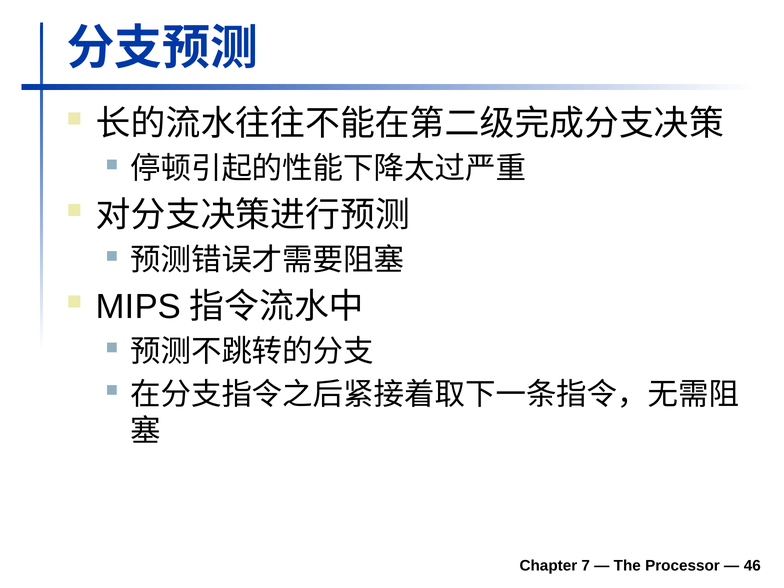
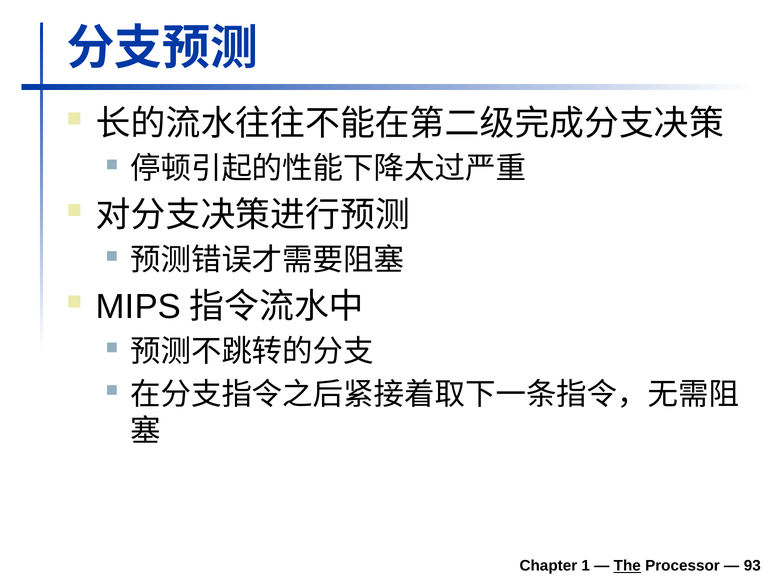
7: 7 -> 1
The underline: none -> present
46: 46 -> 93
